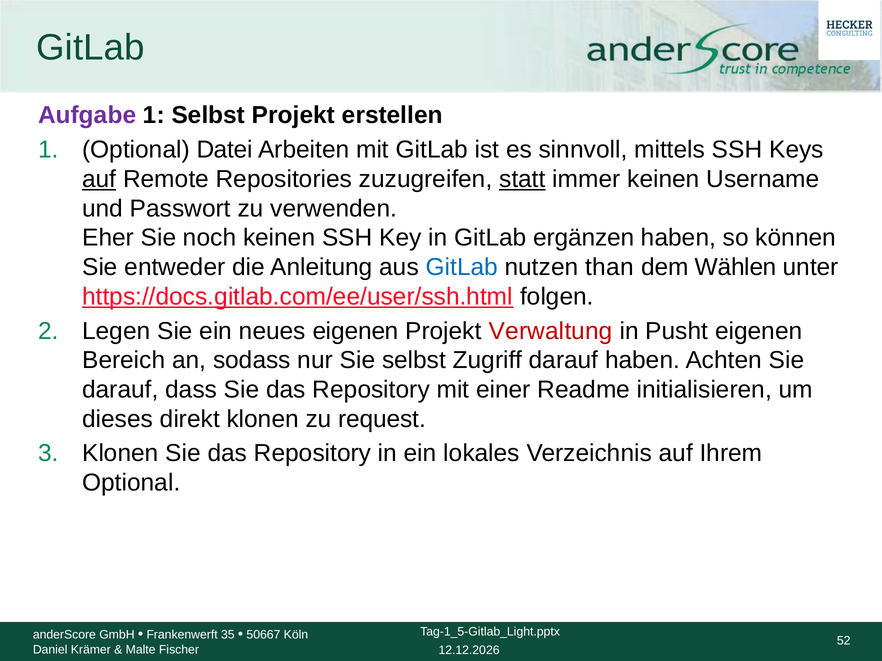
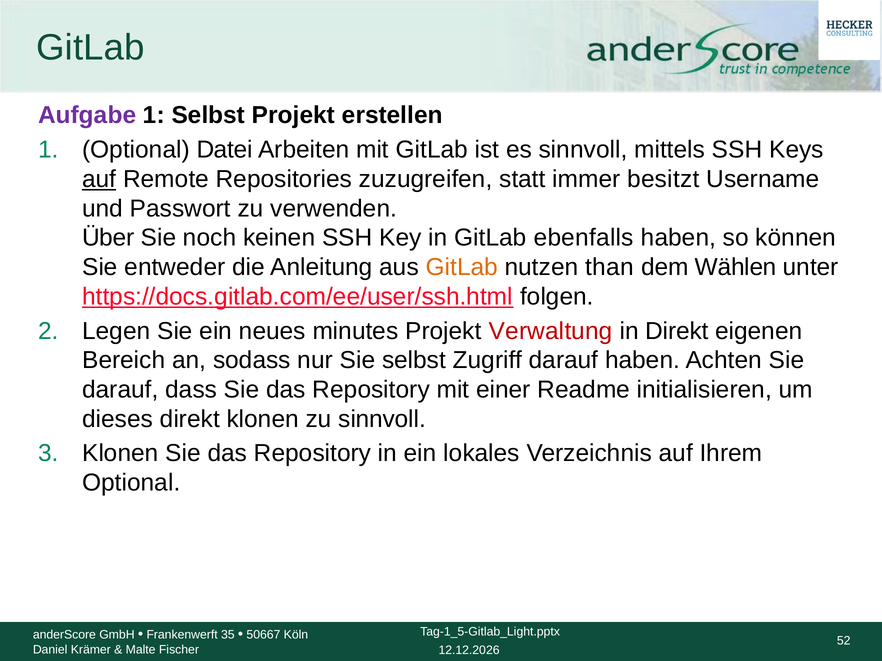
statt underline: present -> none
immer keinen: keinen -> besitzt
Eher: Eher -> Über
ergänzen: ergänzen -> ebenfalls
GitLab at (462, 267) colour: blue -> orange
neues eigenen: eigenen -> minutes
in Pusht: Pusht -> Direkt
zu request: request -> sinnvoll
